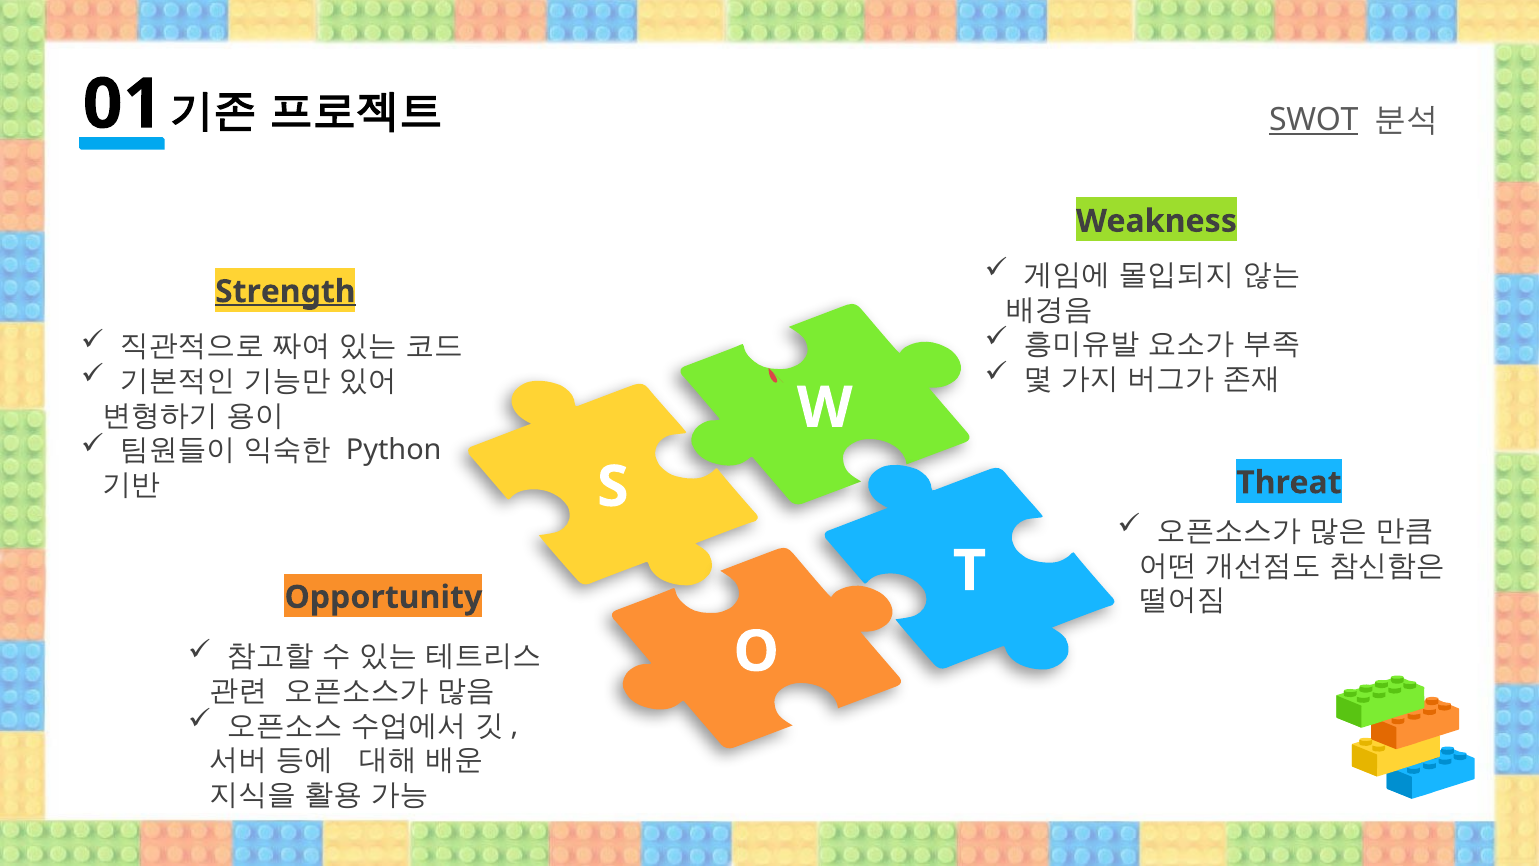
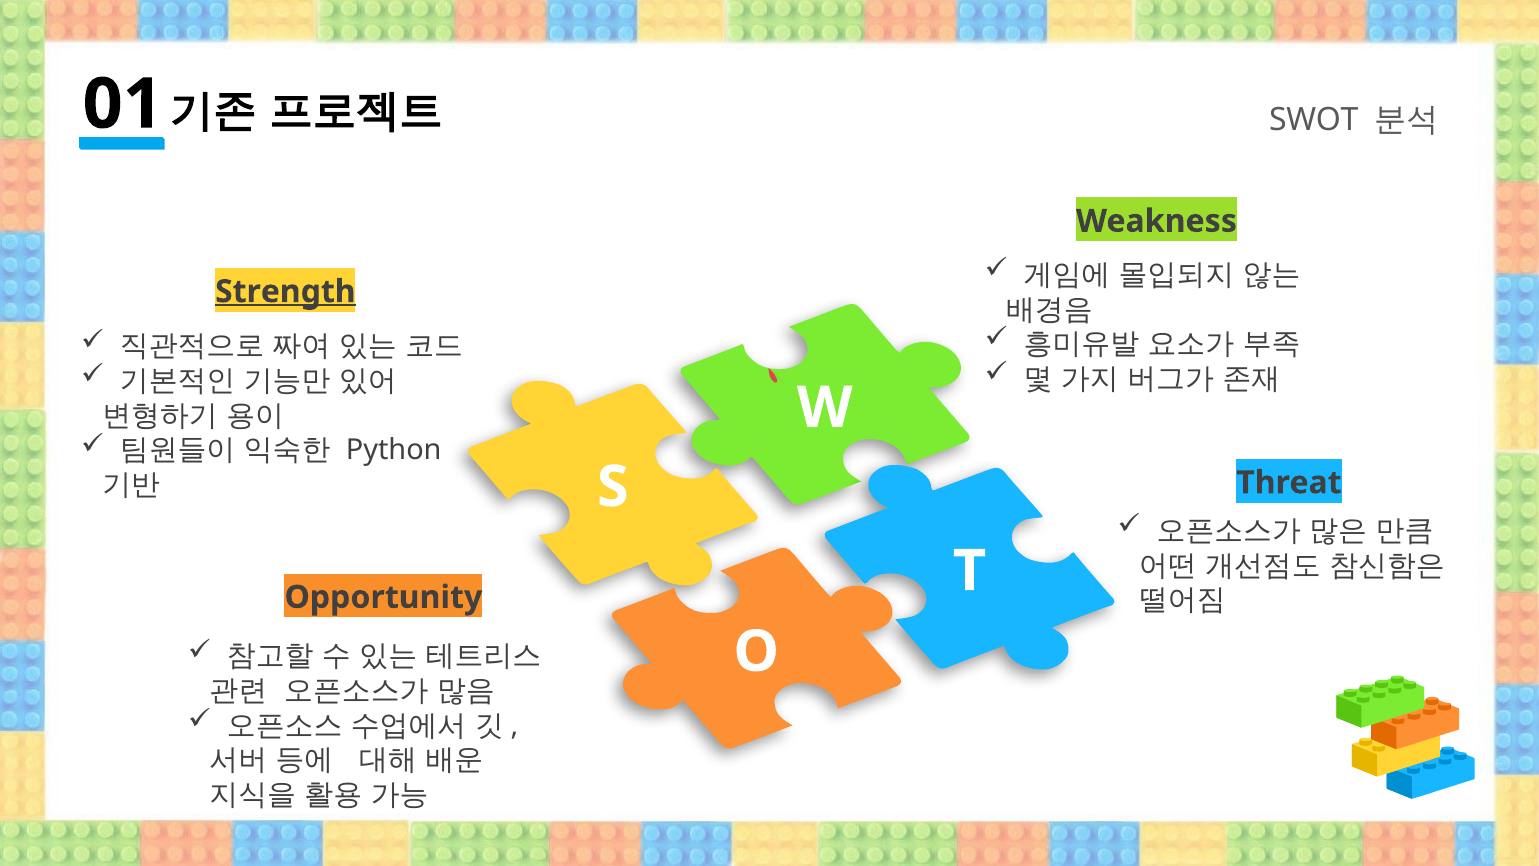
SWOT underline: present -> none
